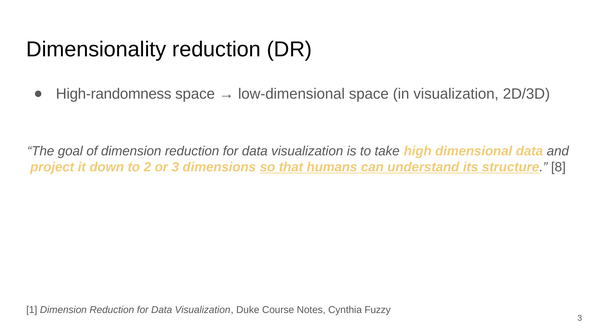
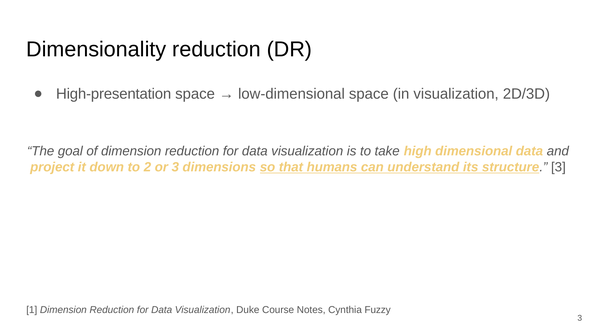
High-randomness: High-randomness -> High-presentation
structure 8: 8 -> 3
